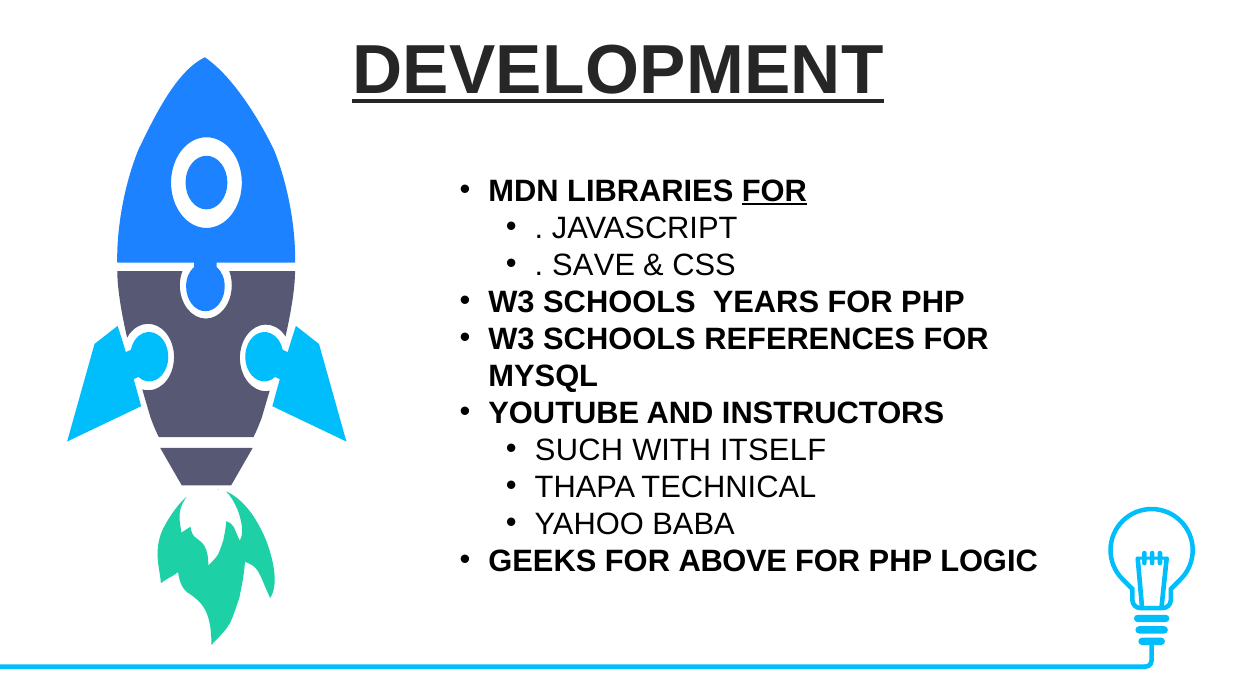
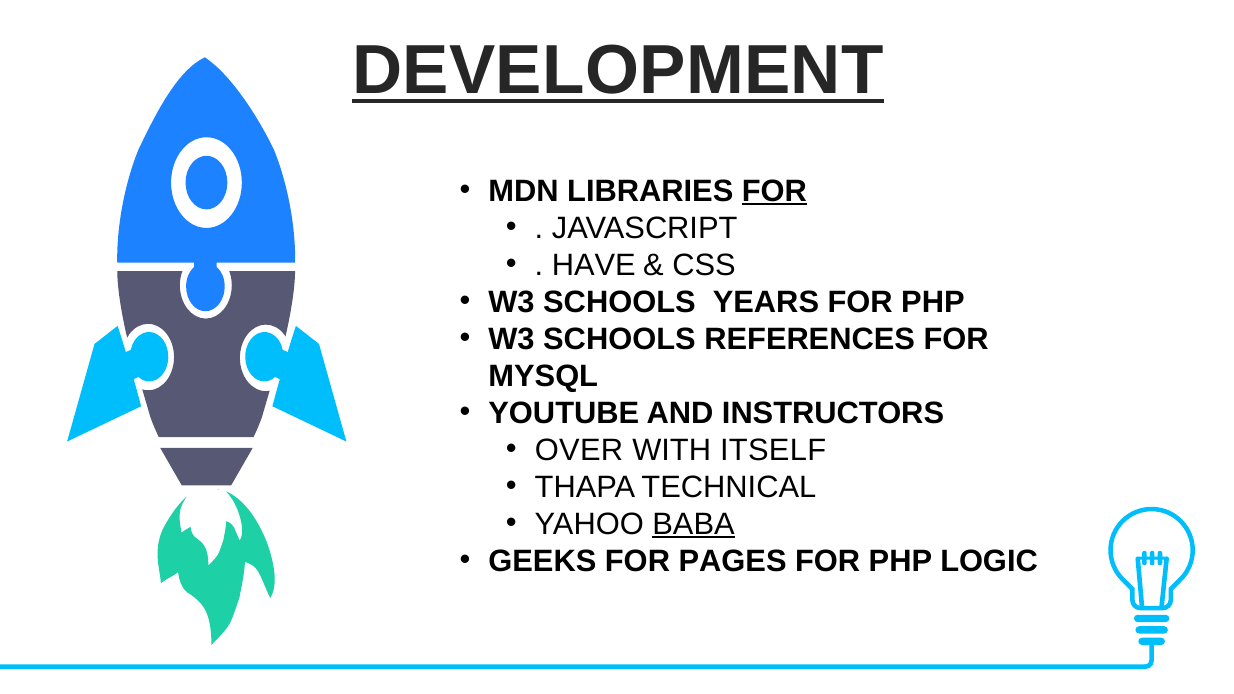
SAVE: SAVE -> HAVE
SUCH: SUCH -> OVER
BABA underline: none -> present
ABOVE: ABOVE -> PAGES
